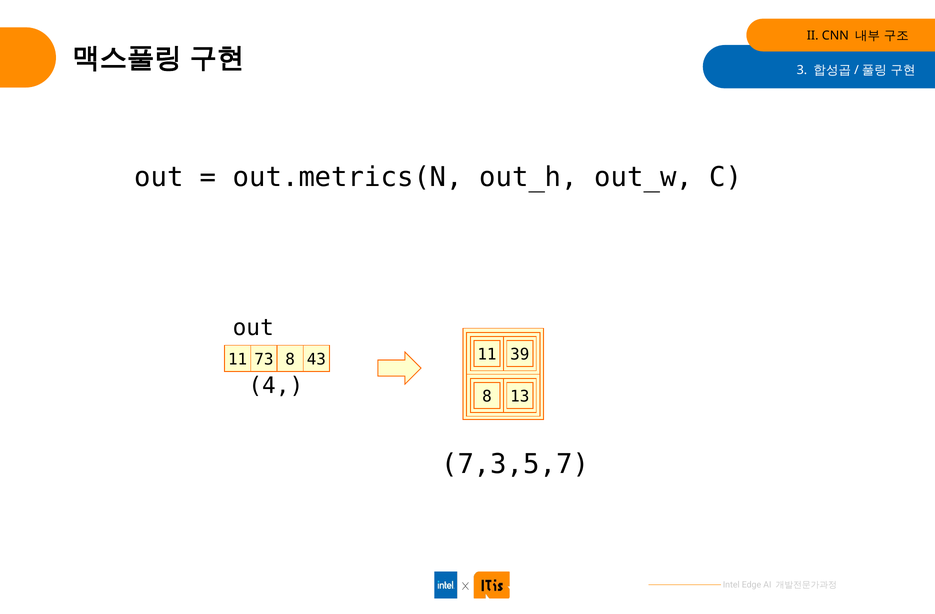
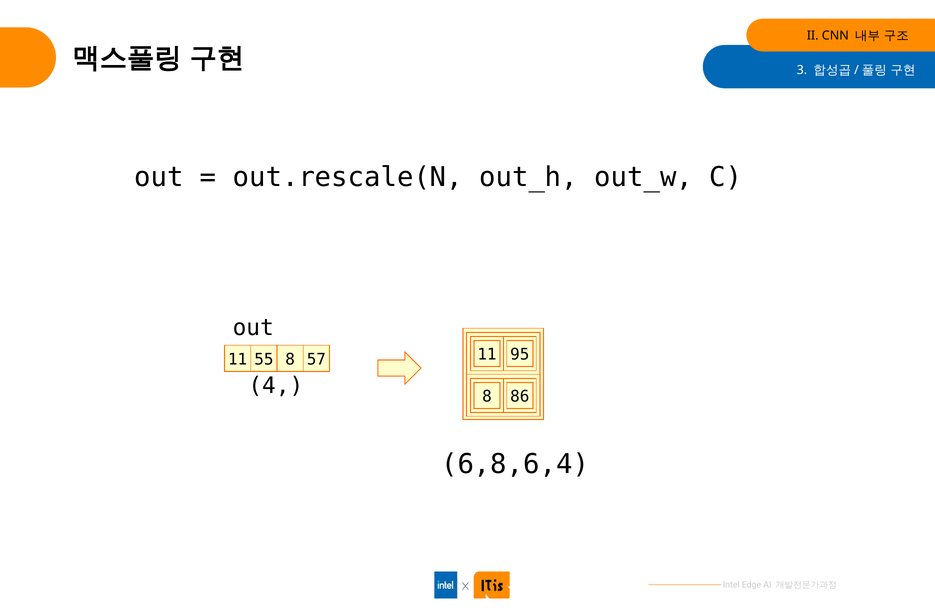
out.metrics(N: out.metrics(N -> out.rescale(N
39: 39 -> 95
73: 73 -> 55
43: 43 -> 57
13: 13 -> 86
7,3,5,7: 7,3,5,7 -> 6,8,6,4
